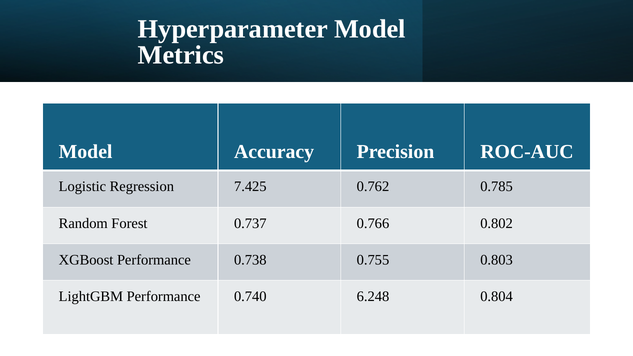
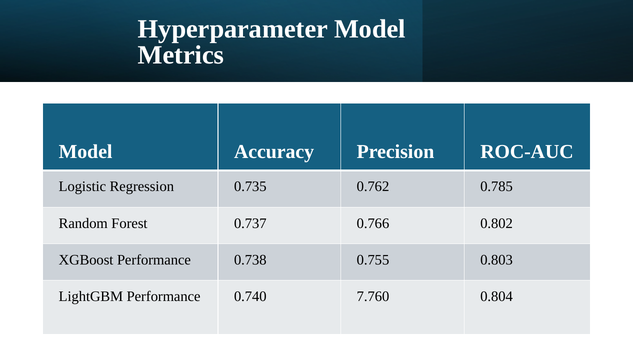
7.425: 7.425 -> 0.735
6.248: 6.248 -> 7.760
